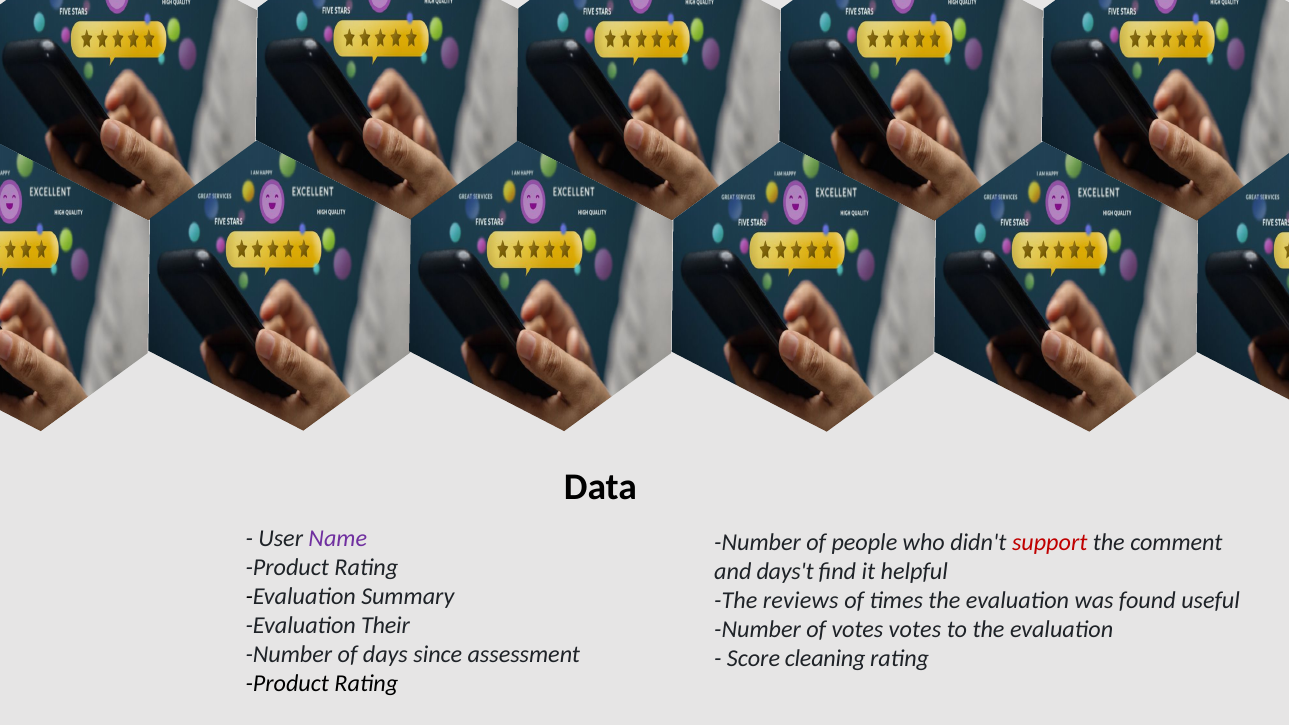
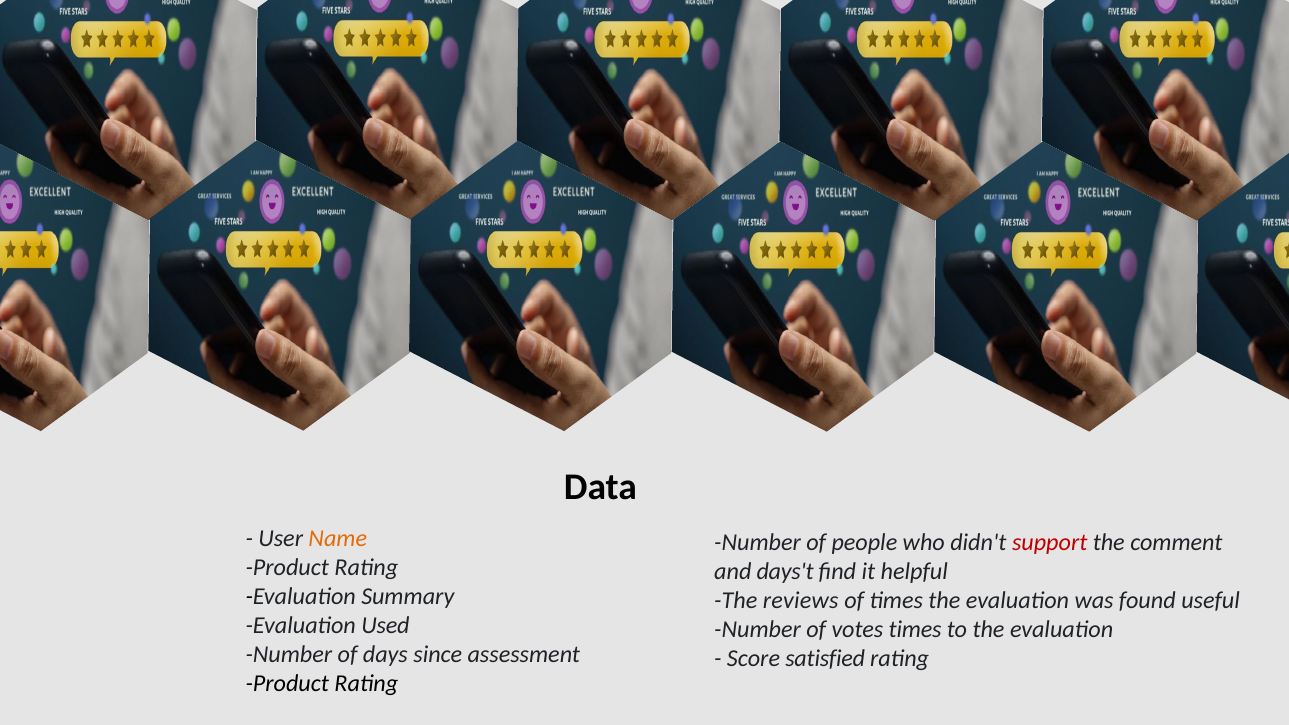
Name colour: purple -> orange
Their: Their -> Used
votes votes: votes -> times
cleaning: cleaning -> satisfied
